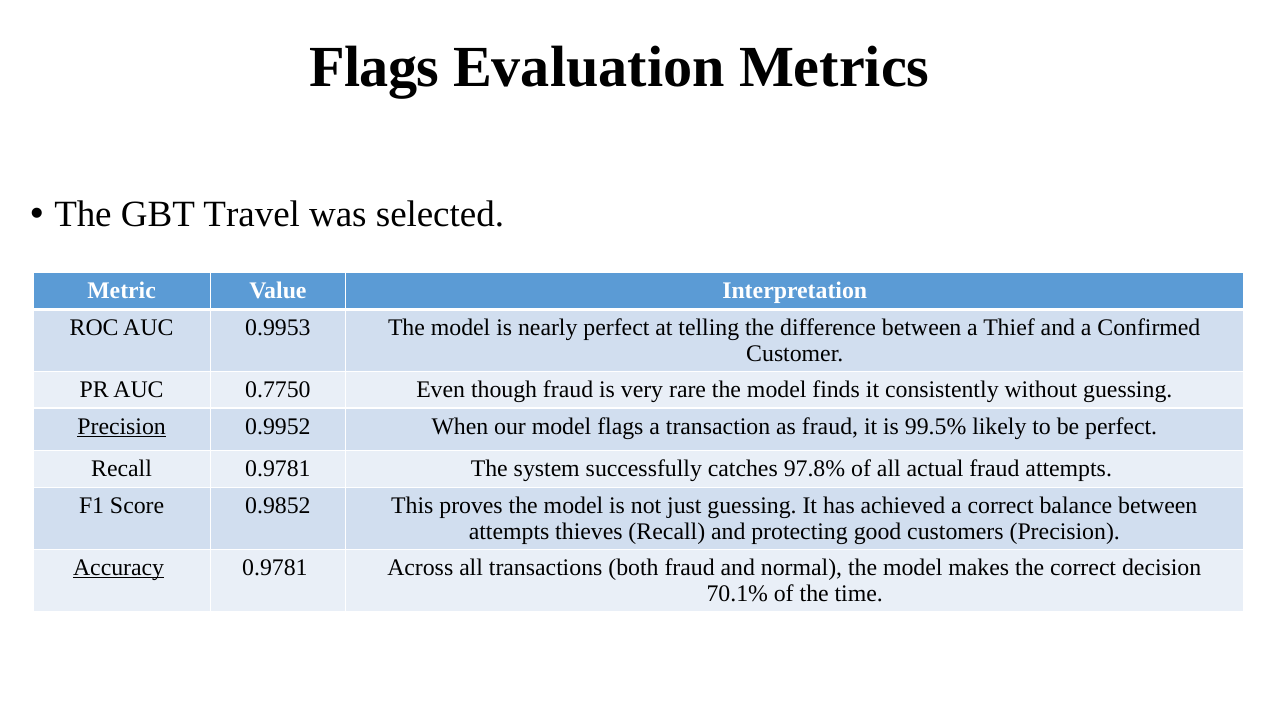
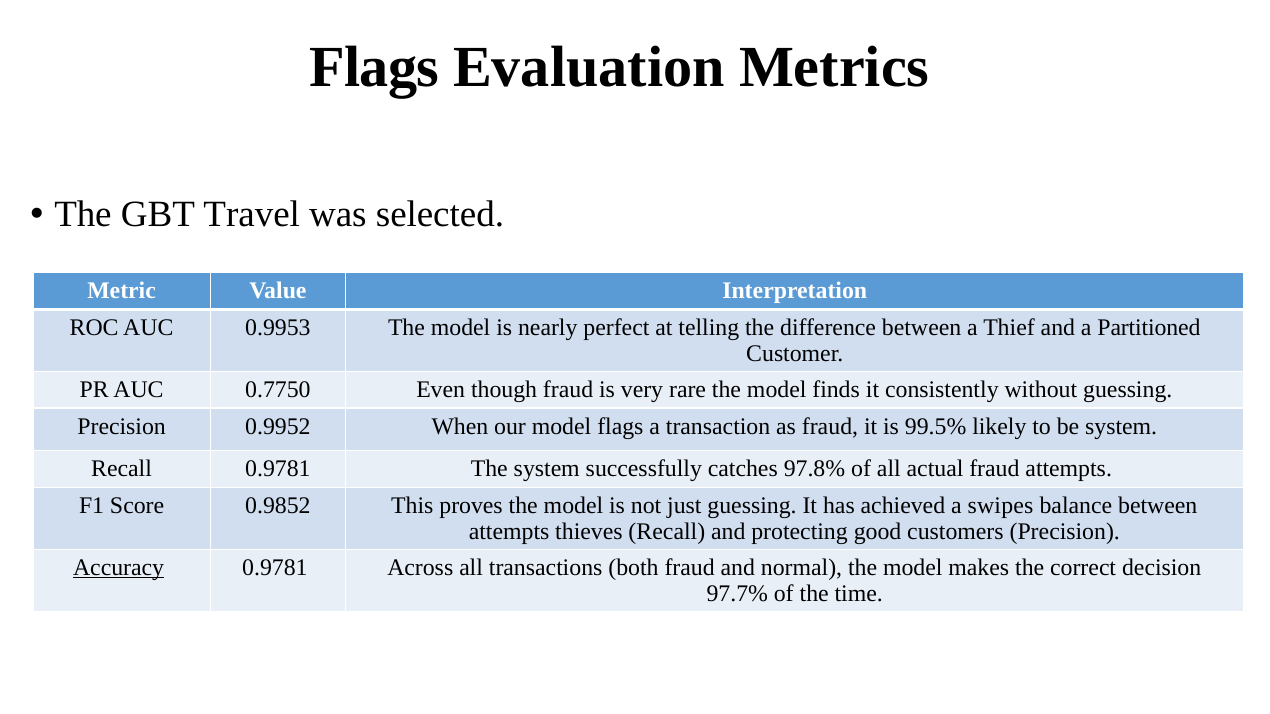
Confirmed: Confirmed -> Partitioned
Precision at (122, 426) underline: present -> none
be perfect: perfect -> system
a correct: correct -> swipes
70.1%: 70.1% -> 97.7%
